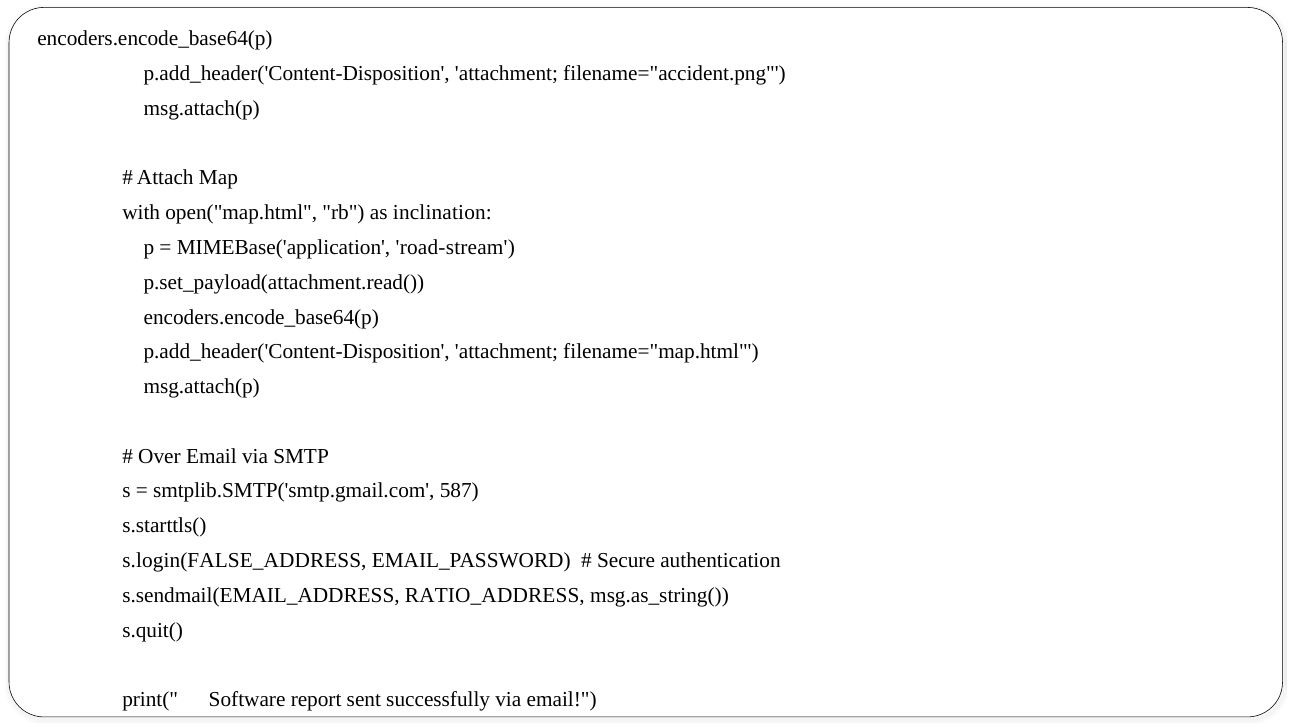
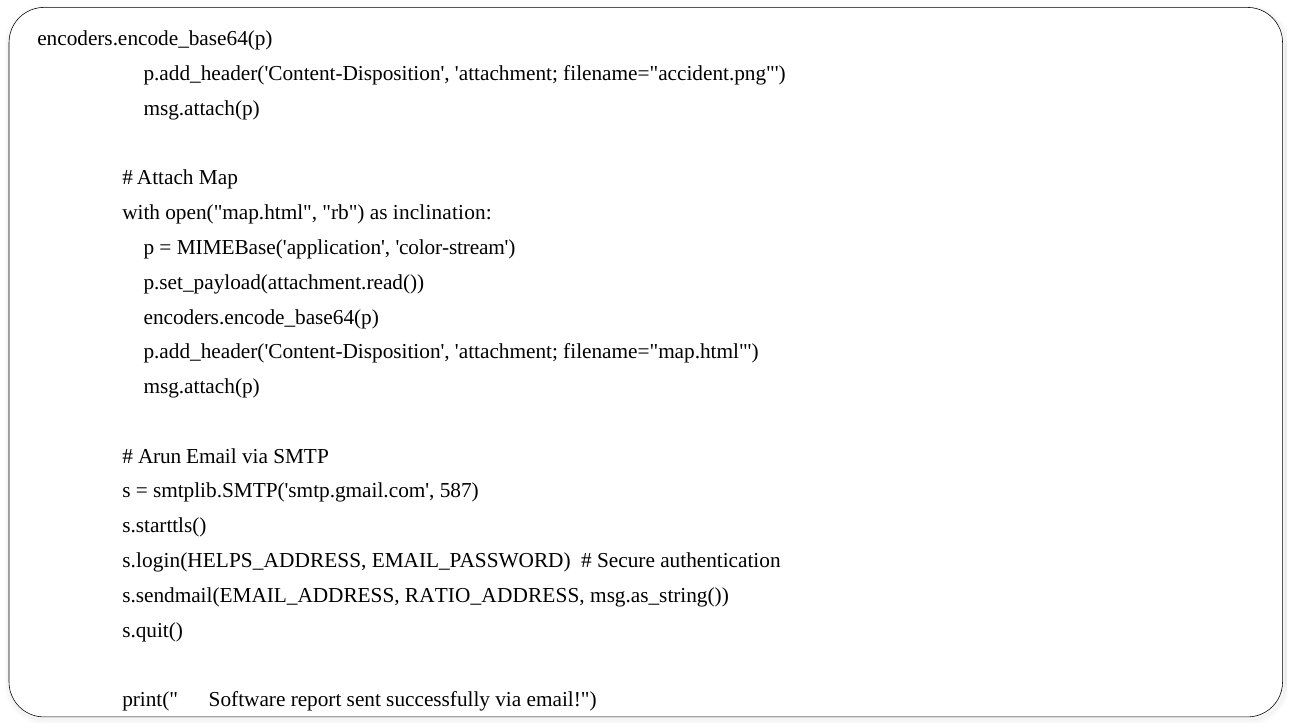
road-stream: road-stream -> color-stream
Over: Over -> Arun
s.login(FALSE_ADDRESS: s.login(FALSE_ADDRESS -> s.login(HELPS_ADDRESS
